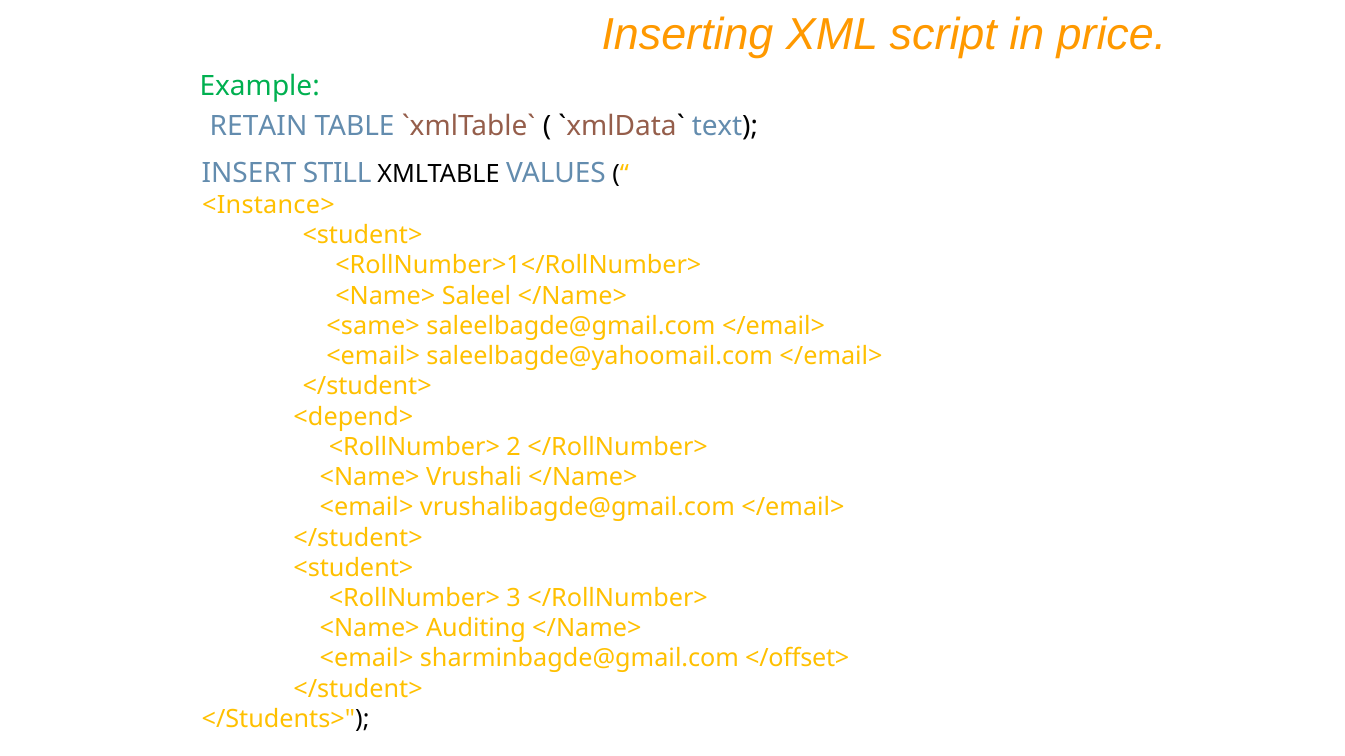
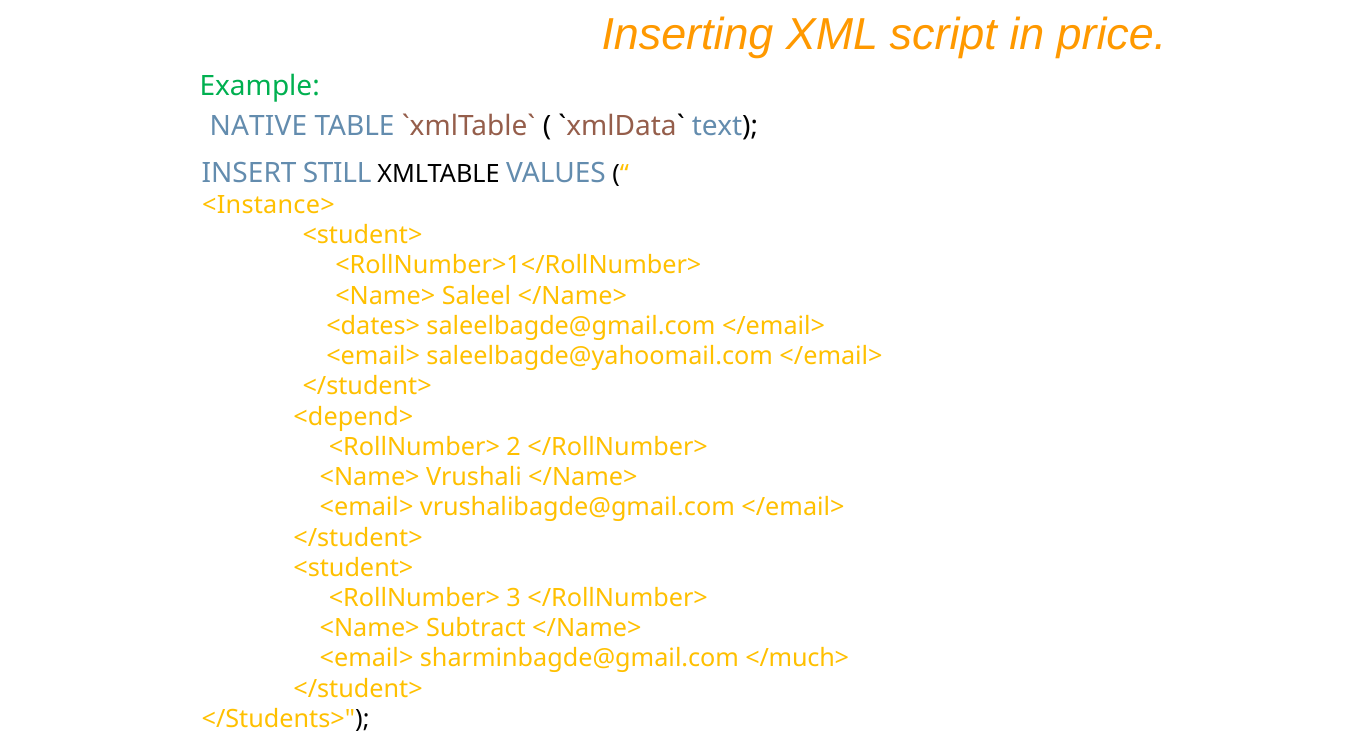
RETAIN: RETAIN -> NATIVE
<same>: <same> -> <dates>
Auditing: Auditing -> Subtract
</offset>: </offset> -> </much>
